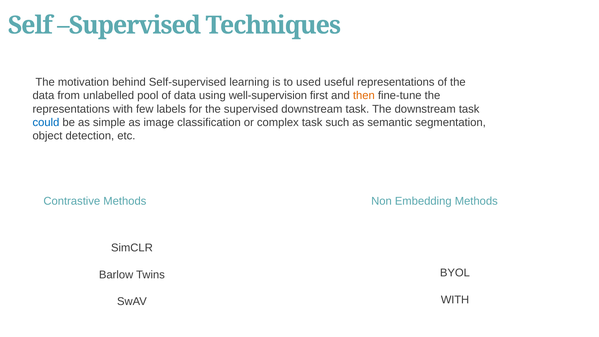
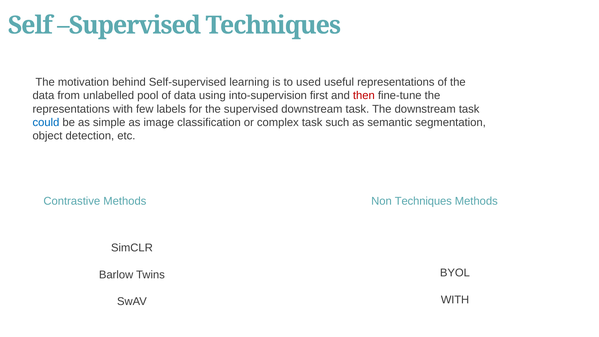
well-supervision: well-supervision -> into-supervision
then colour: orange -> red
Non Embedding: Embedding -> Techniques
